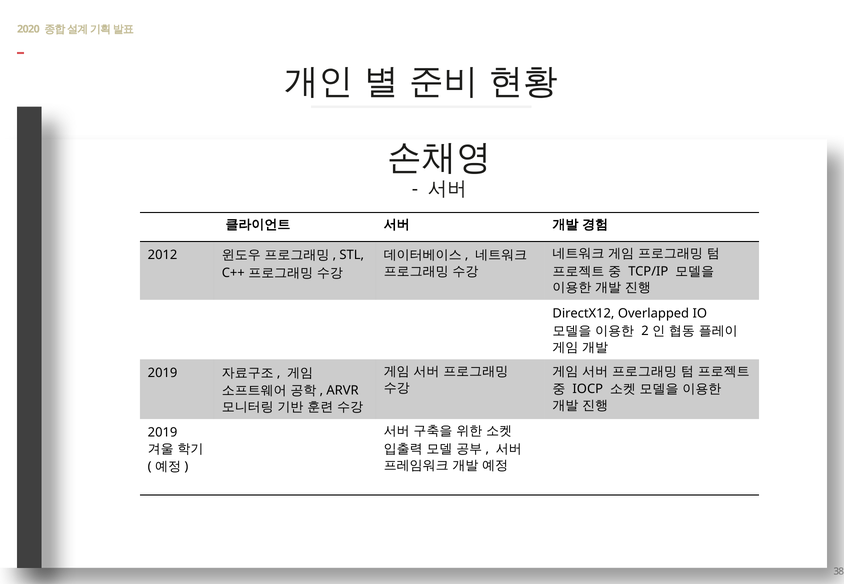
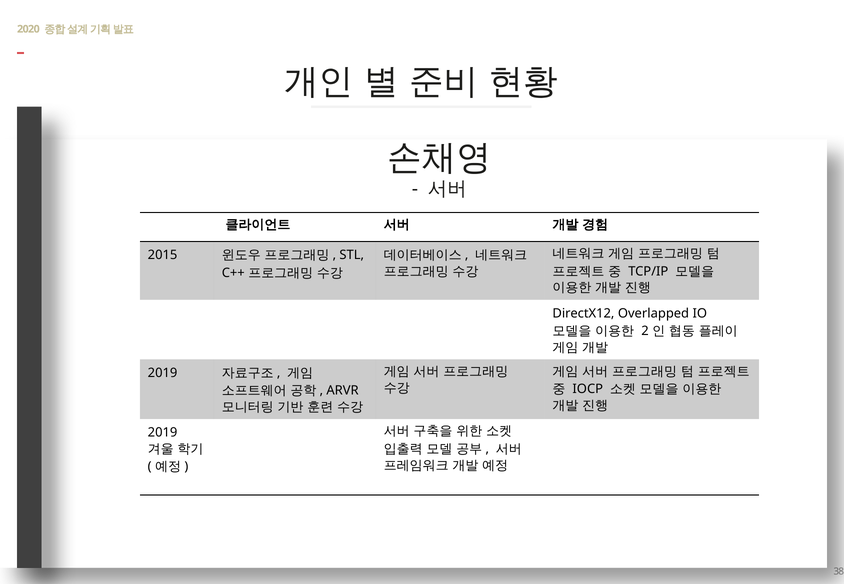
2012: 2012 -> 2015
